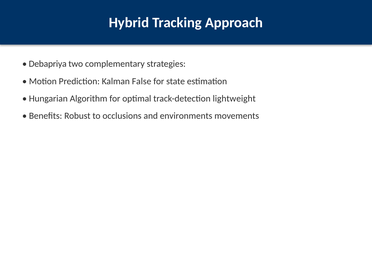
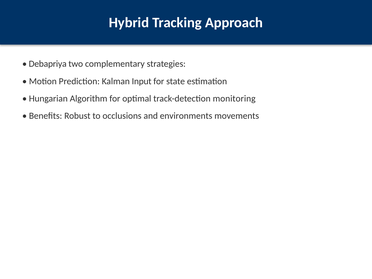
False: False -> Input
lightweight: lightweight -> monitoring
